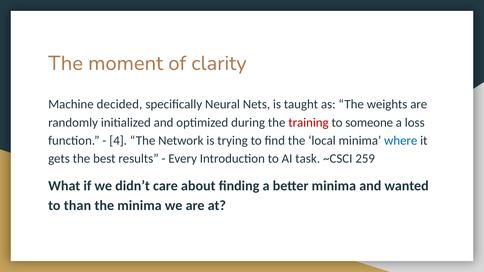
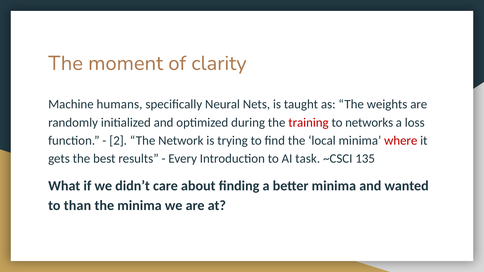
decided: decided -> humans
someone: someone -> networks
4: 4 -> 2
where colour: blue -> red
259: 259 -> 135
